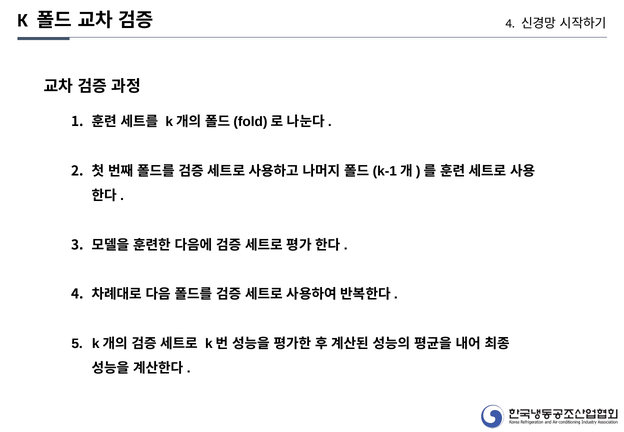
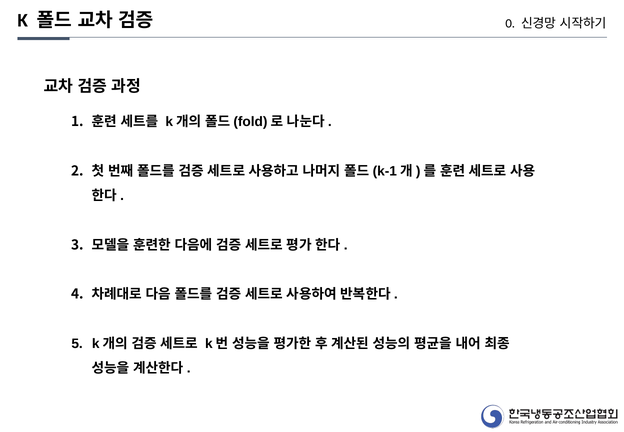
4 at (510, 24): 4 -> 0
